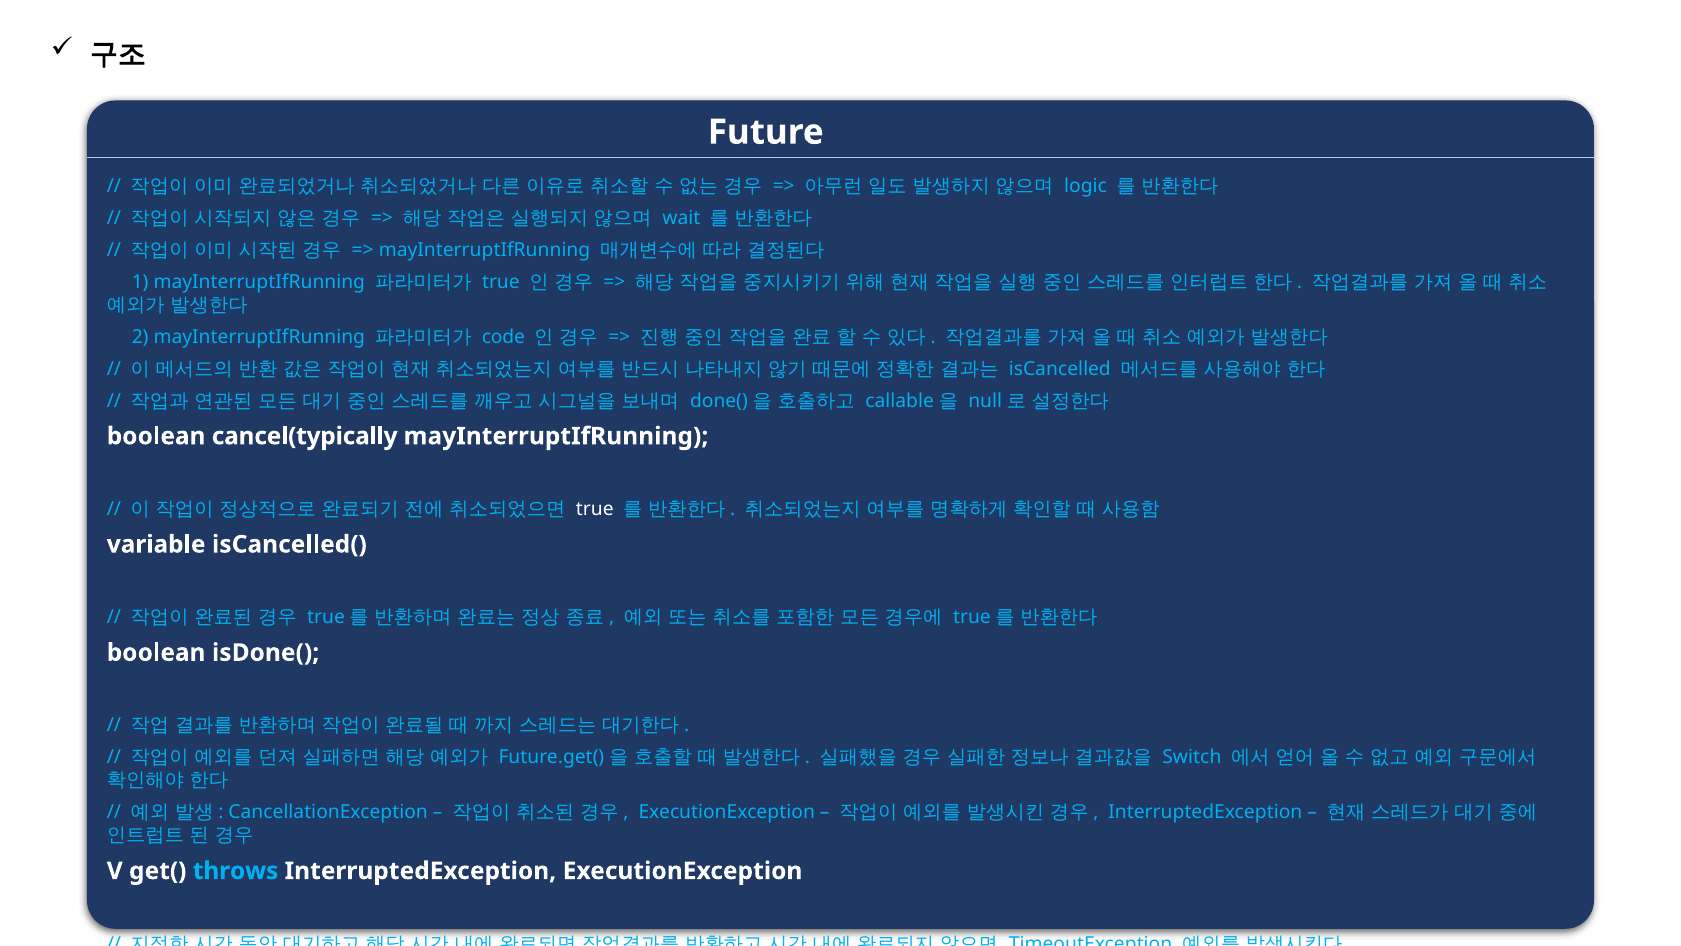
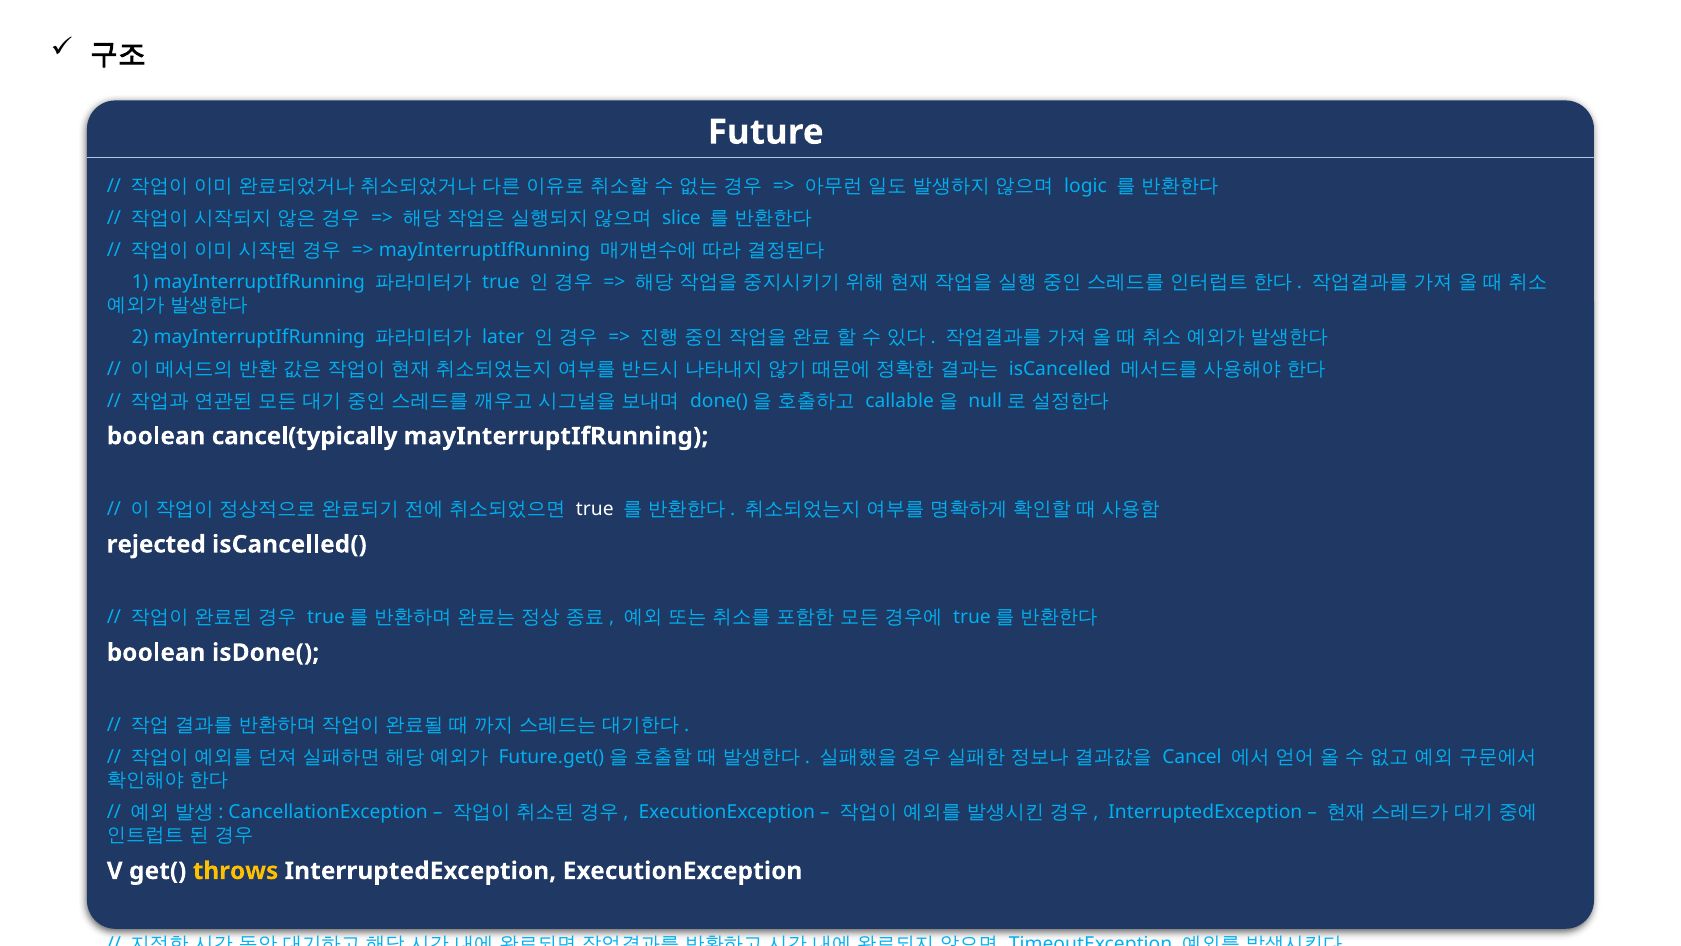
wait: wait -> slice
code: code -> later
variable: variable -> rejected
Switch: Switch -> Cancel
throws colour: light blue -> yellow
